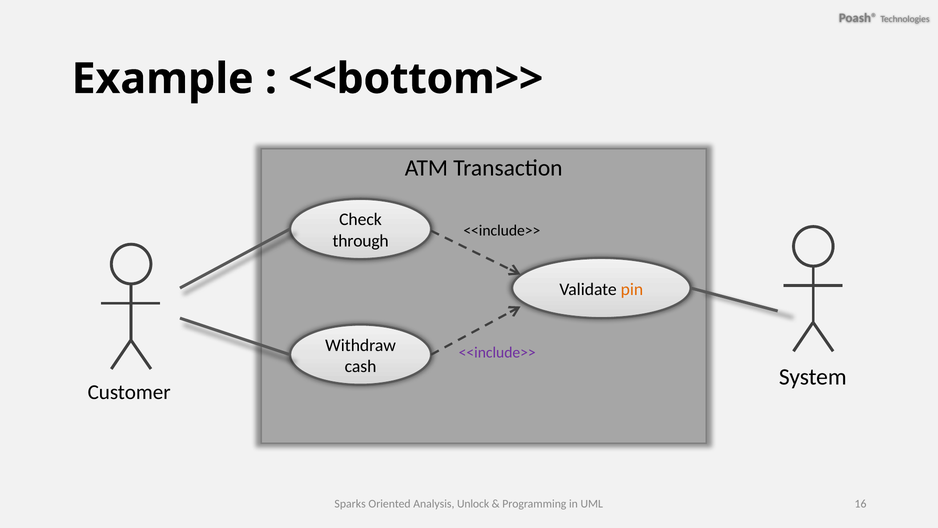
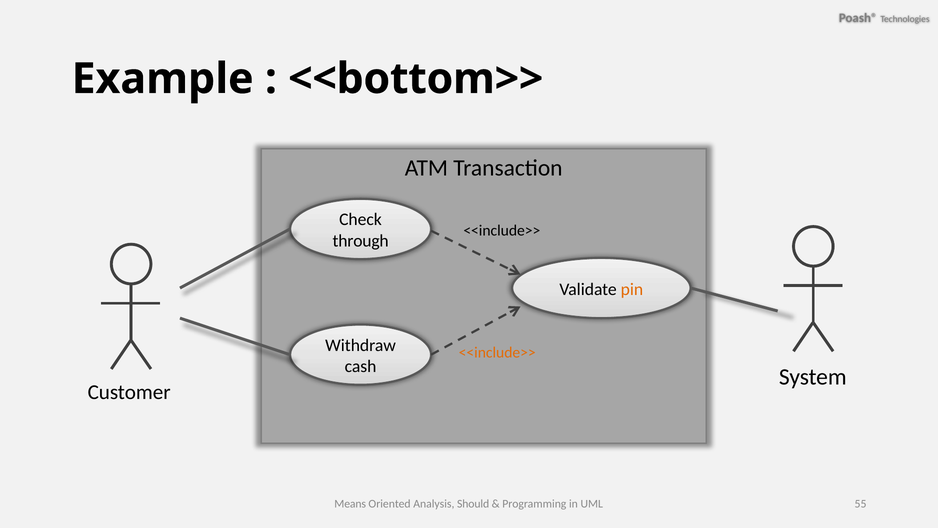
<<include>> at (497, 352) colour: purple -> orange
Sparks: Sparks -> Means
Unlock: Unlock -> Should
16: 16 -> 55
